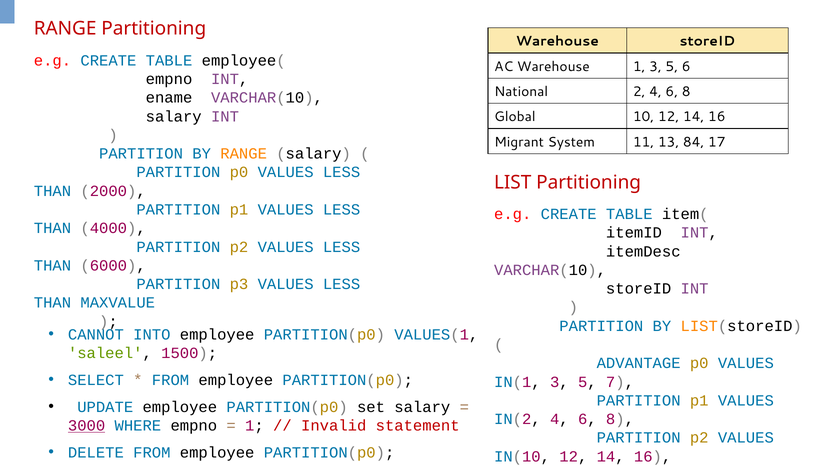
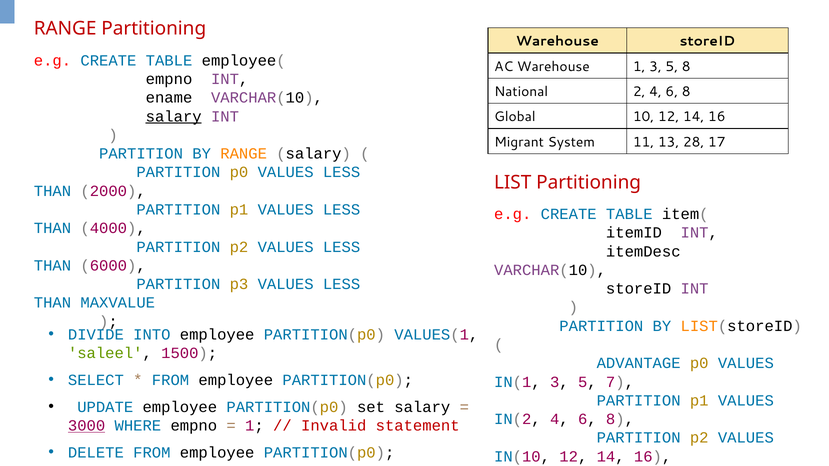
5 6: 6 -> 8
salary at (174, 117) underline: none -> present
84: 84 -> 28
CANNOT: CANNOT -> DIVIDE
